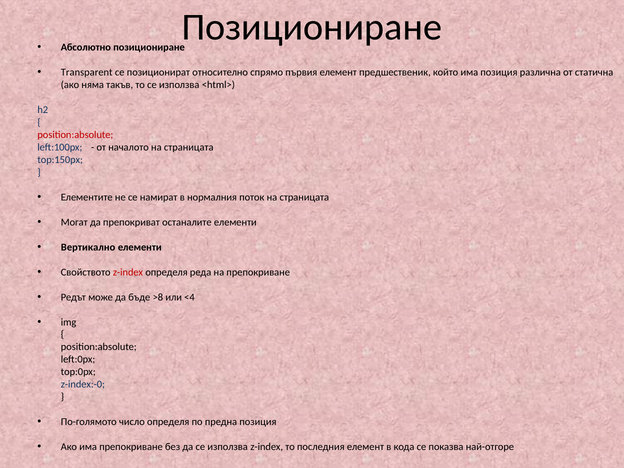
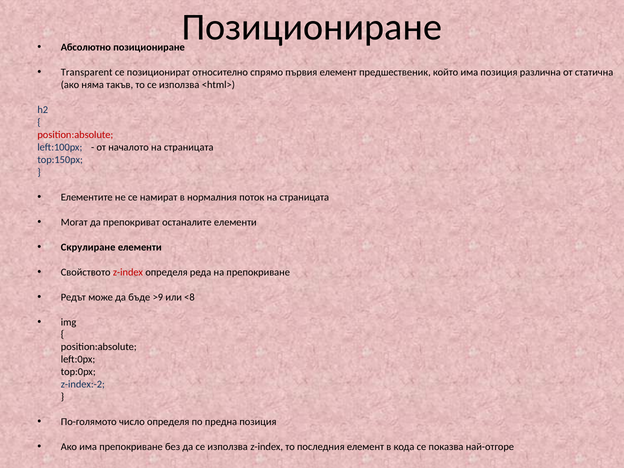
Вертикално: Вертикално -> Скрулиране
>8: >8 -> >9
<4: <4 -> <8
z-index:-0: z-index:-0 -> z-index:-2
